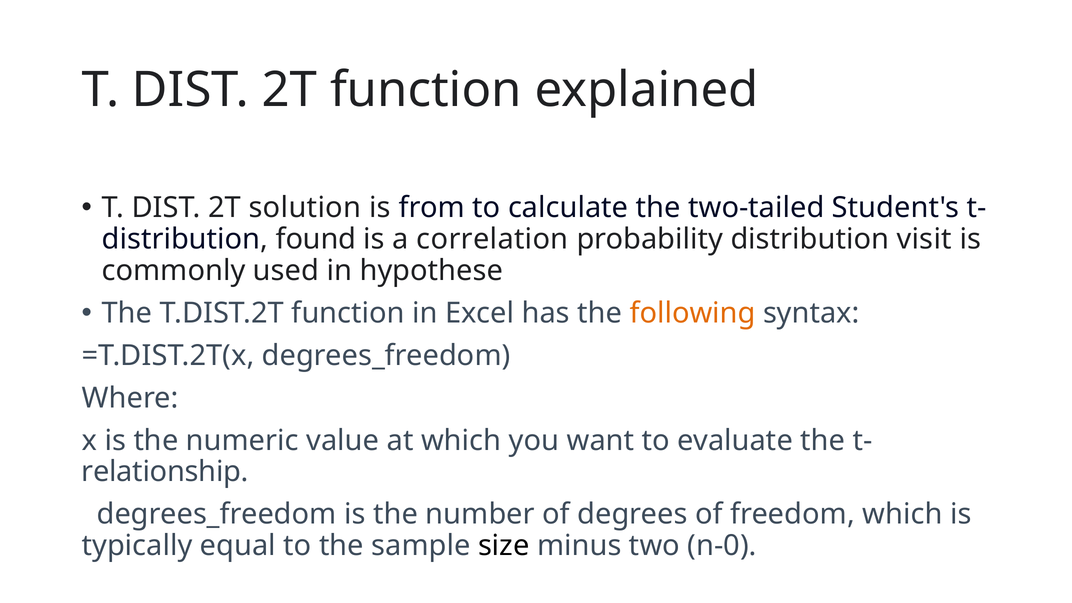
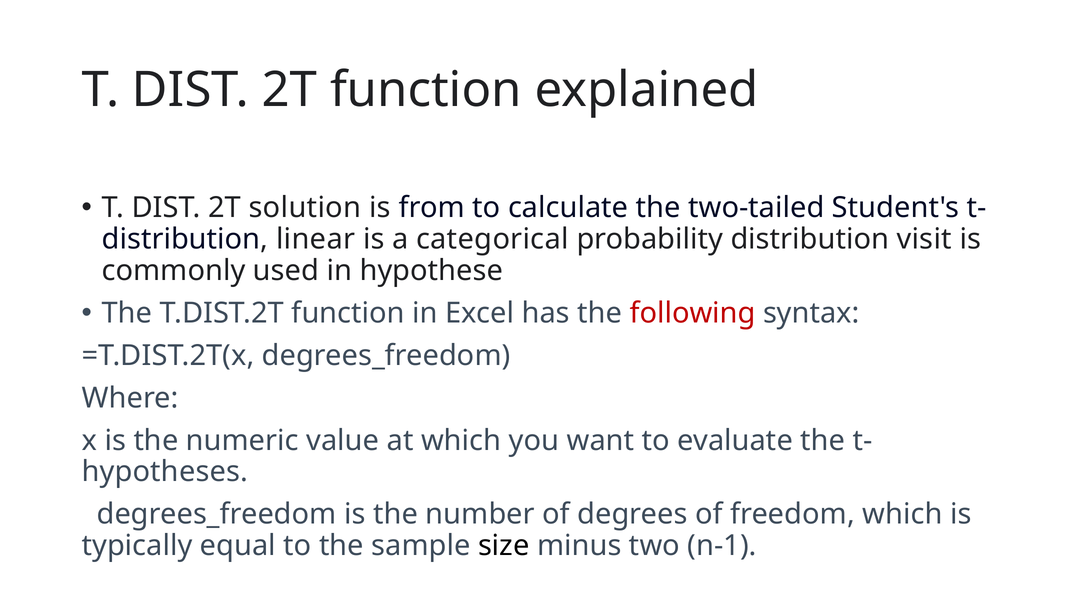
found: found -> linear
correlation: correlation -> categorical
following colour: orange -> red
relationship: relationship -> hypotheses
n-0: n-0 -> n-1
